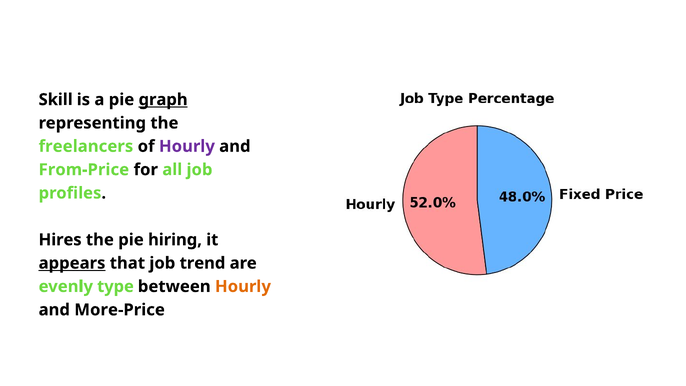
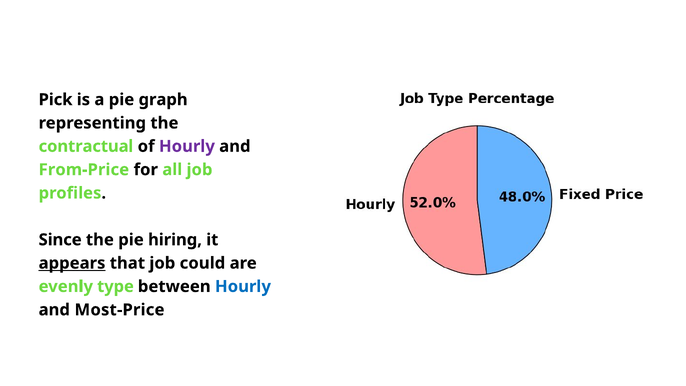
Skill: Skill -> Pick
graph underline: present -> none
freelancers: freelancers -> contractual
Hires: Hires -> Since
trend: trend -> could
Hourly at (243, 286) colour: orange -> blue
More-Price: More-Price -> Most-Price
